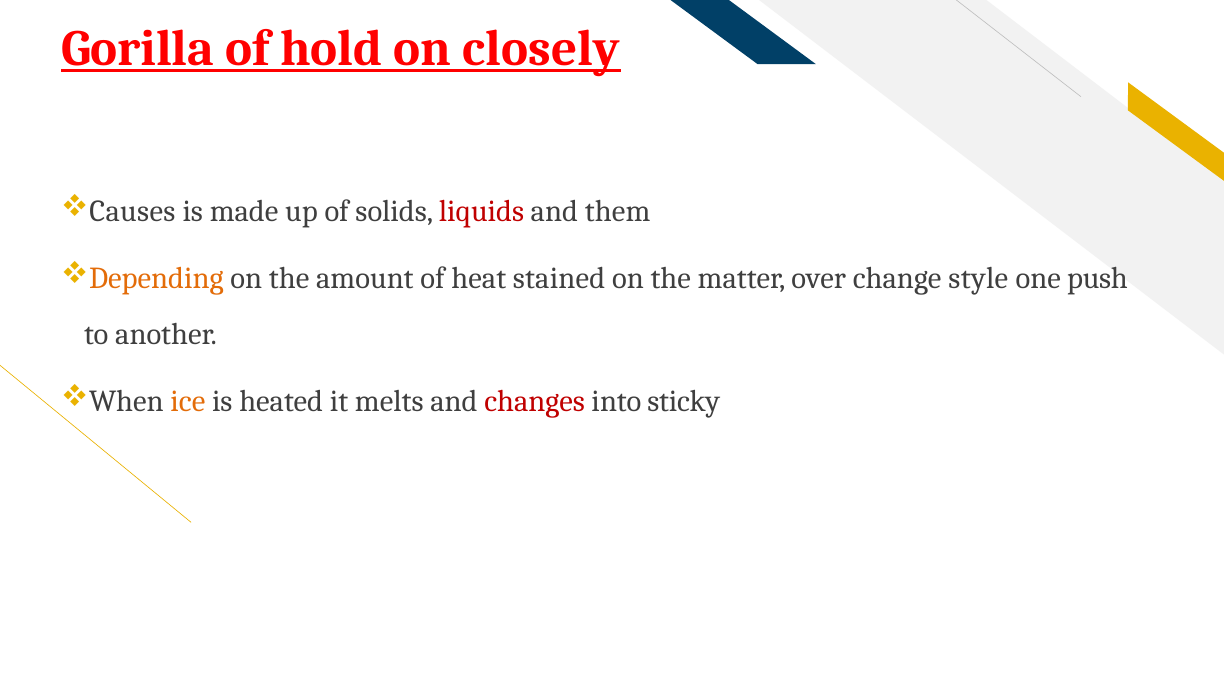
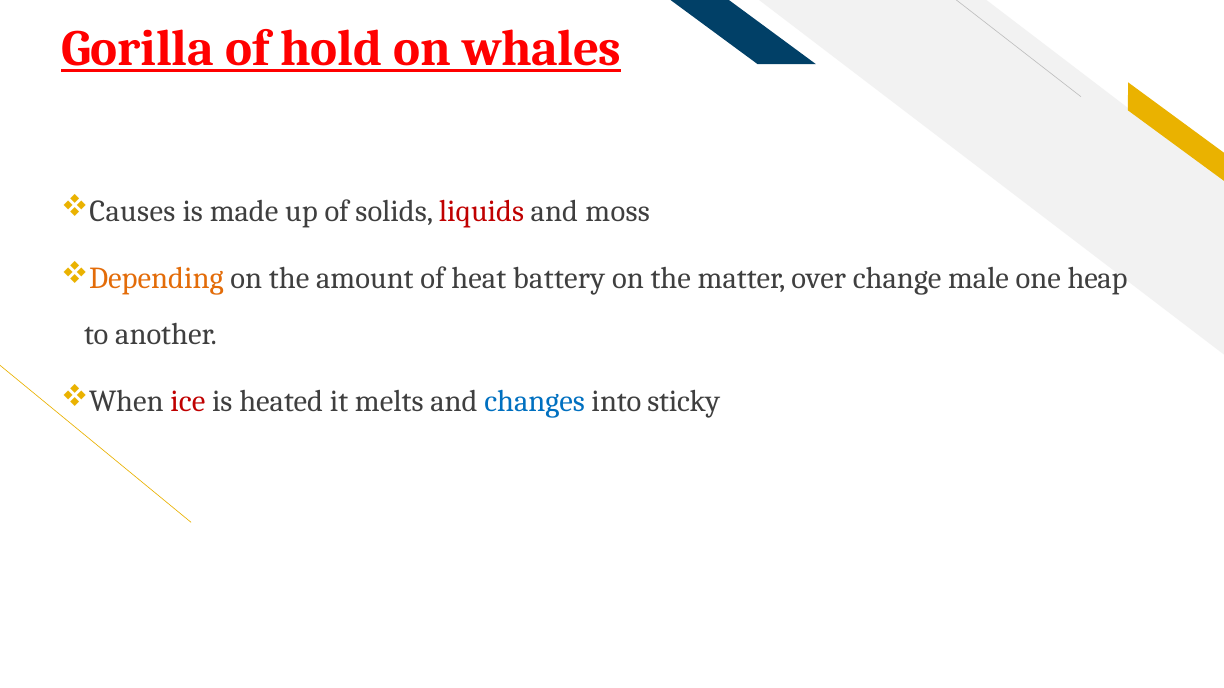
closely: closely -> whales
them: them -> moss
stained: stained -> battery
style: style -> male
push: push -> heap
ice colour: orange -> red
changes colour: red -> blue
